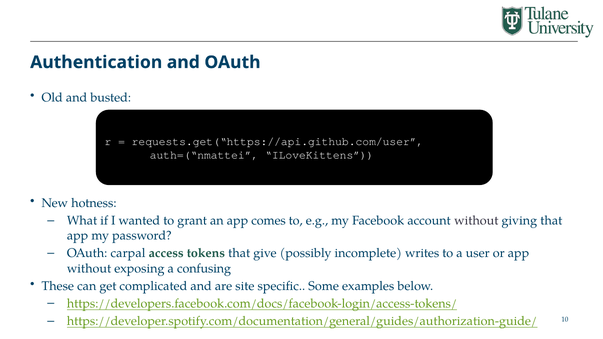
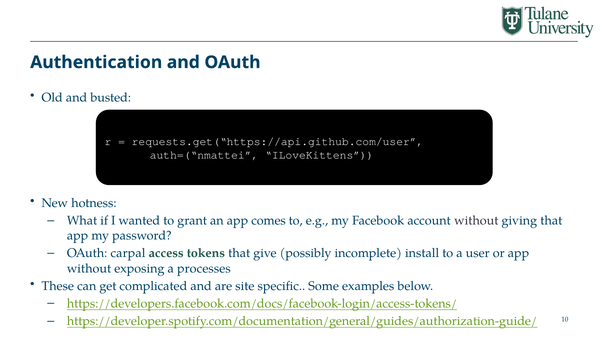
writes: writes -> install
confusing: confusing -> processes
